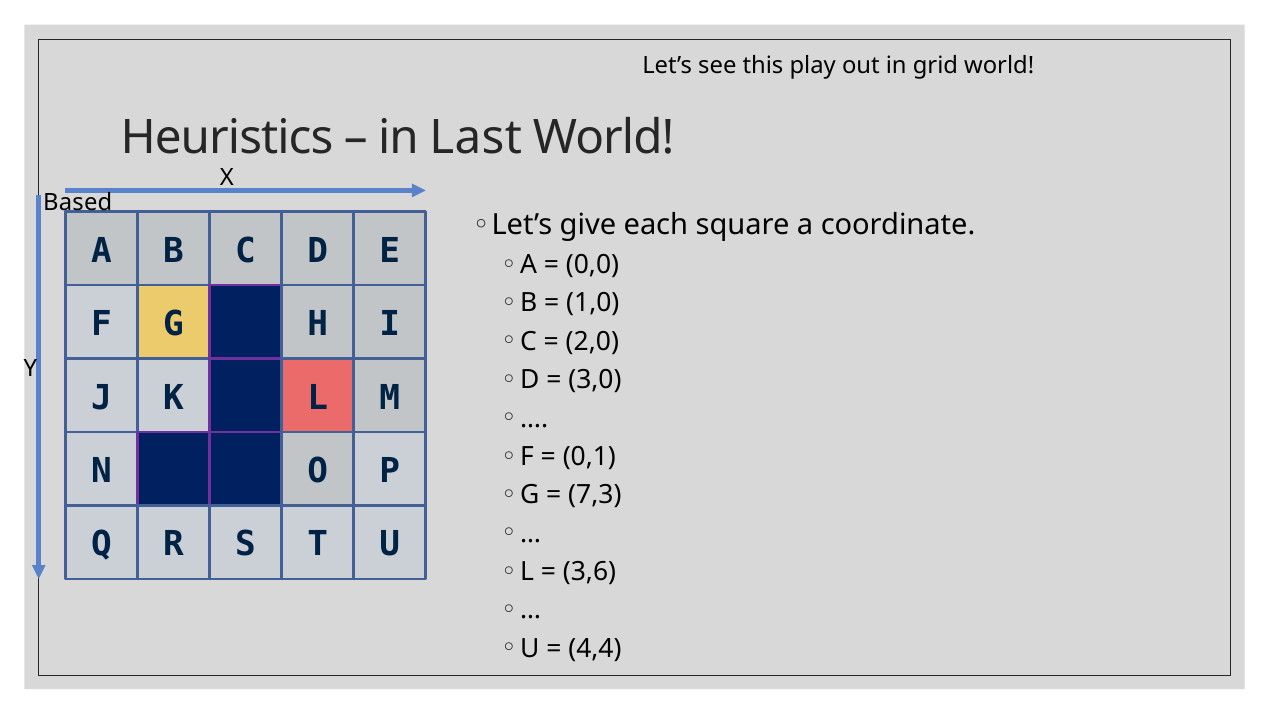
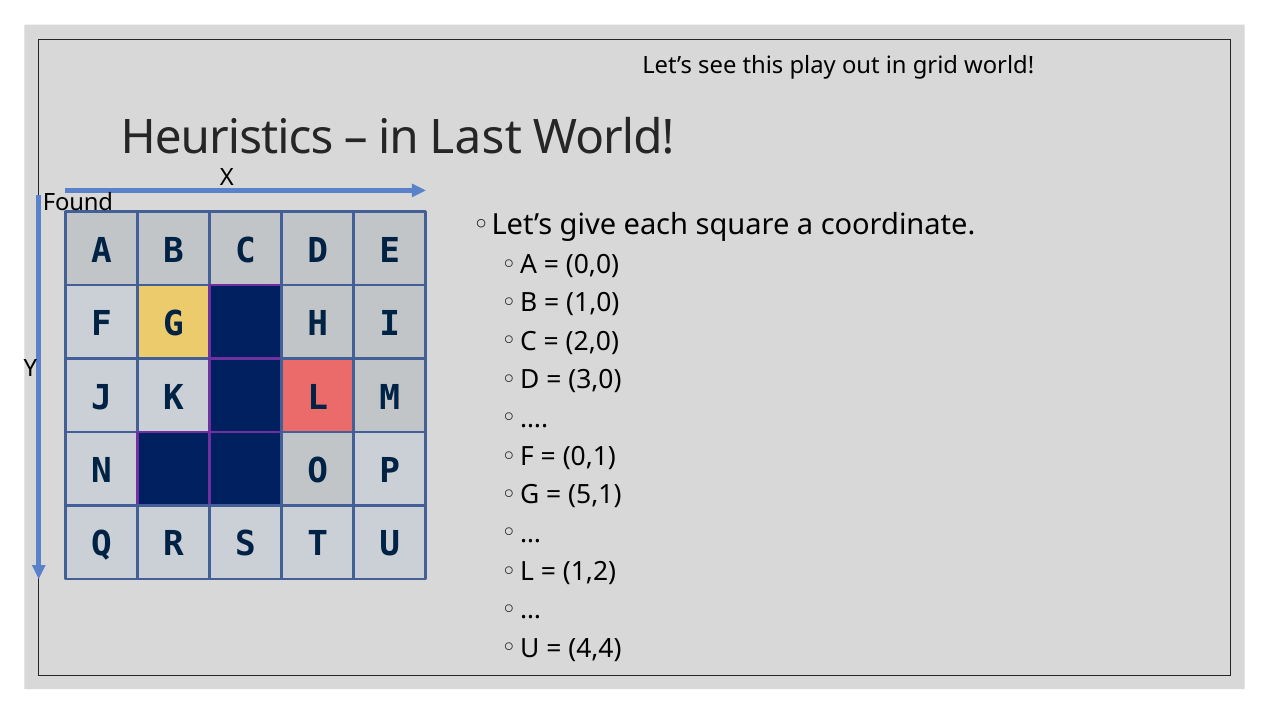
Based: Based -> Found
7,3: 7,3 -> 5,1
3,6: 3,6 -> 1,2
